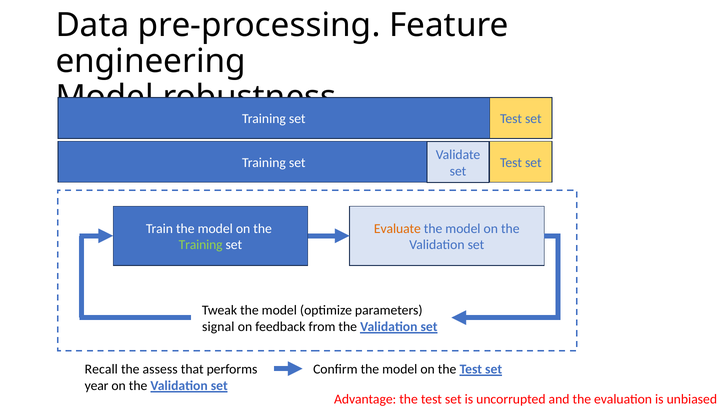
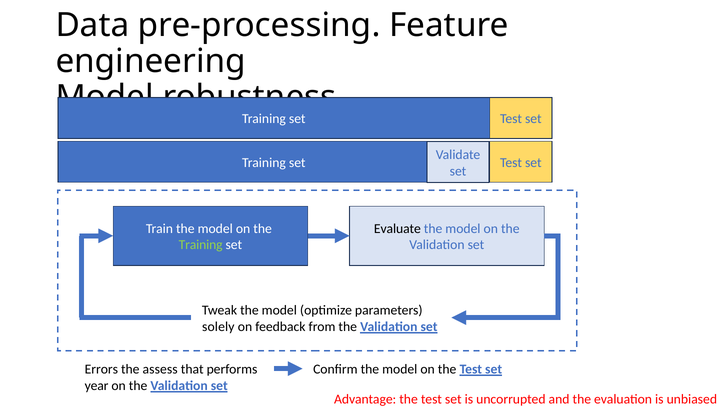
Evaluate colour: orange -> black
signal: signal -> solely
Recall: Recall -> Errors
